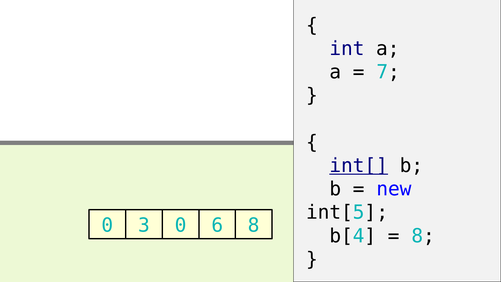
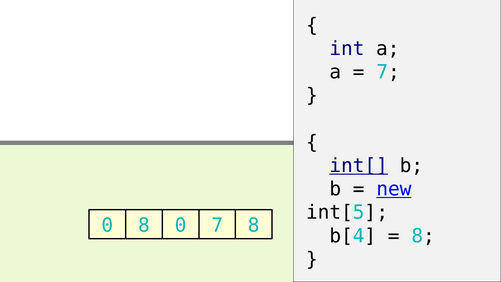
new underline: none -> present
0 3: 3 -> 8
0 6: 6 -> 7
